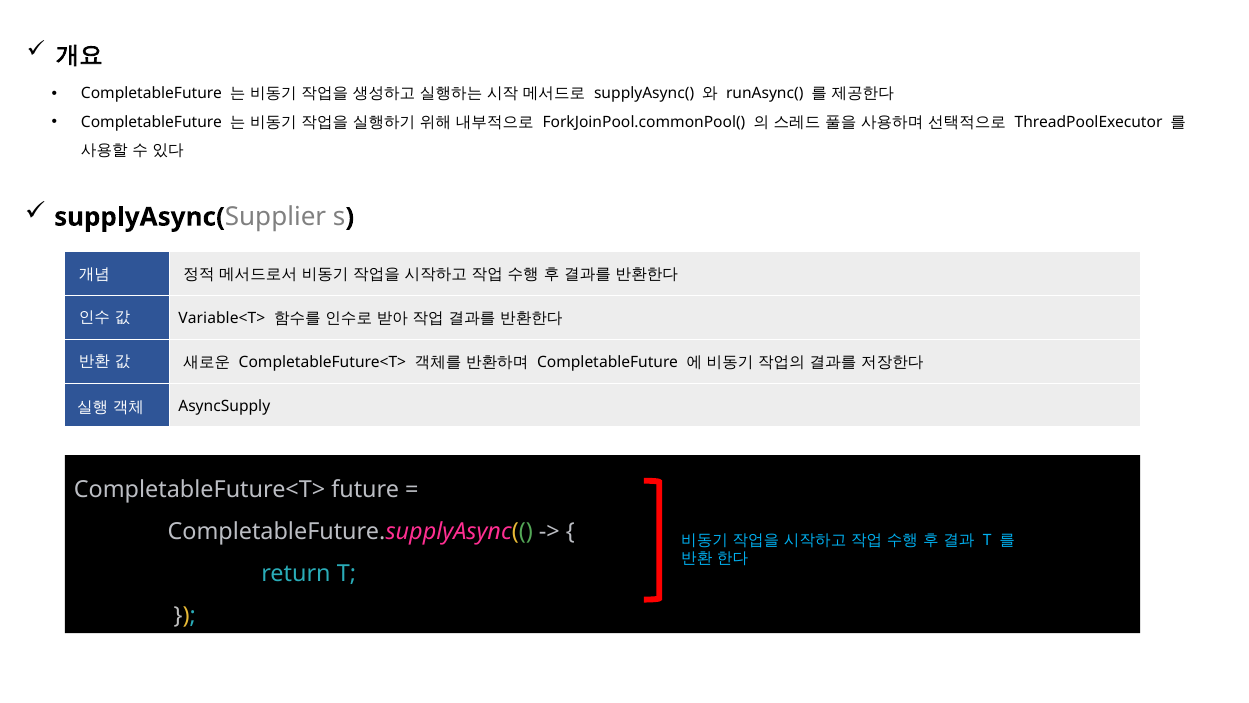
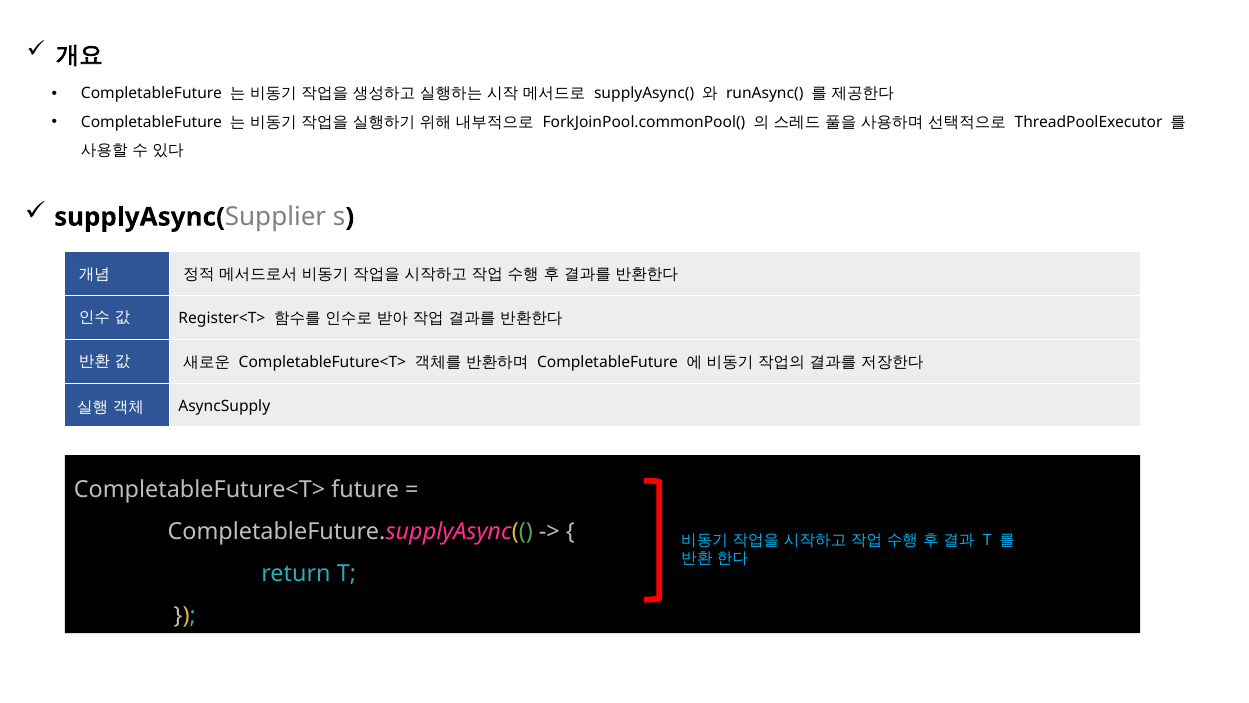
Variable<T>: Variable<T> -> Register<T>
